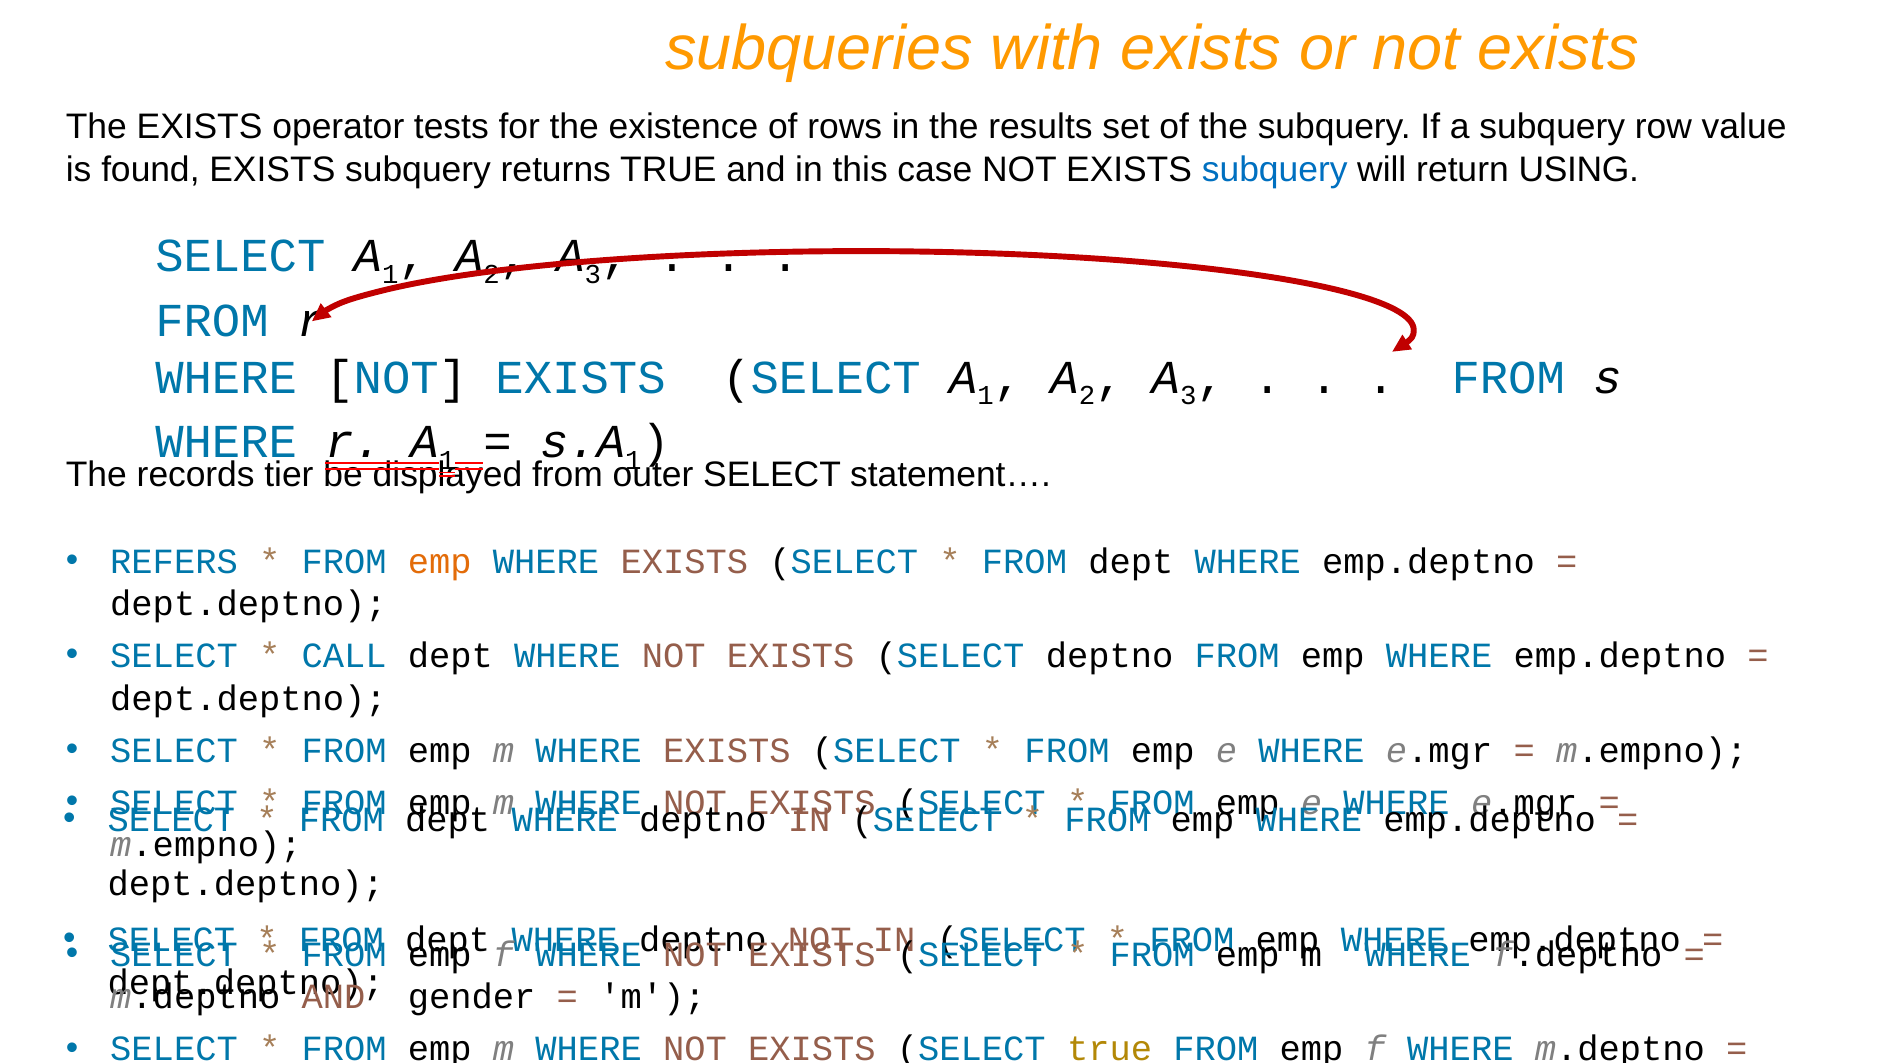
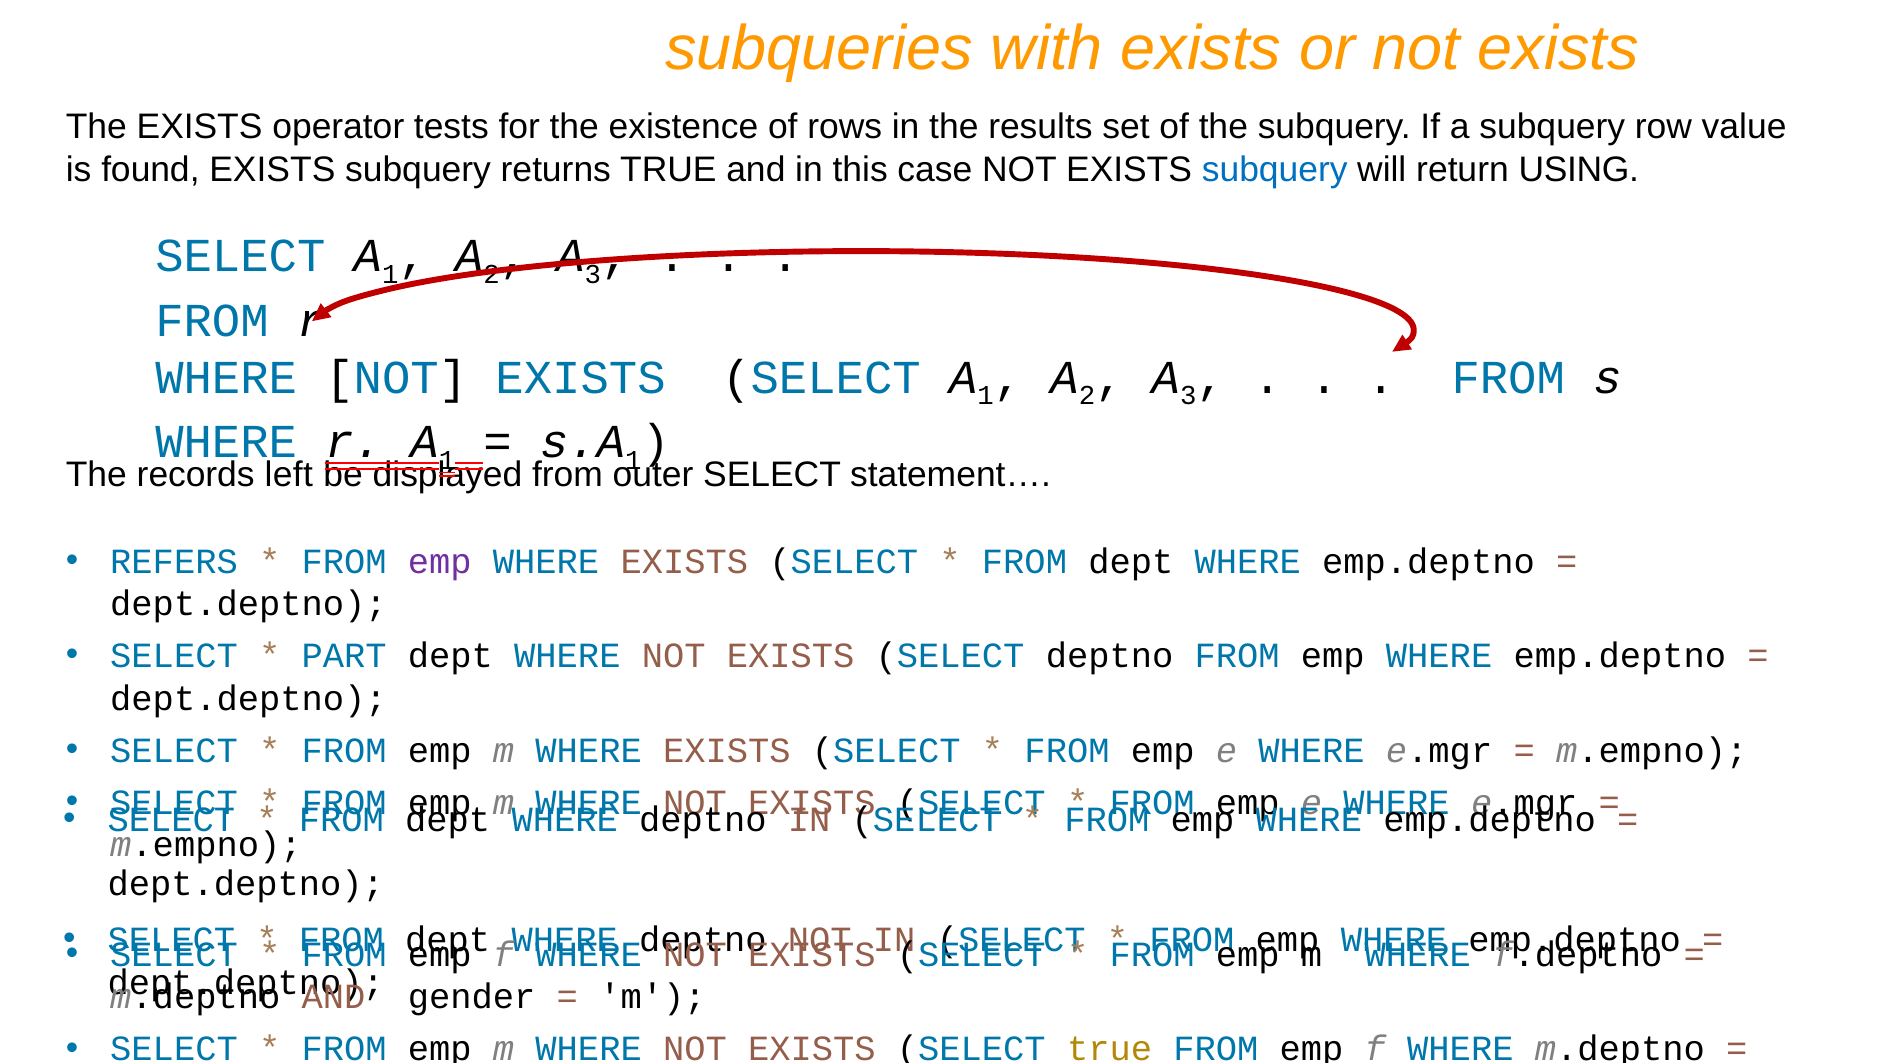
tier: tier -> left
emp at (440, 562) colour: orange -> purple
CALL: CALL -> PART
